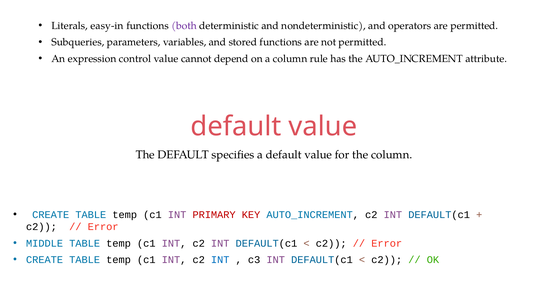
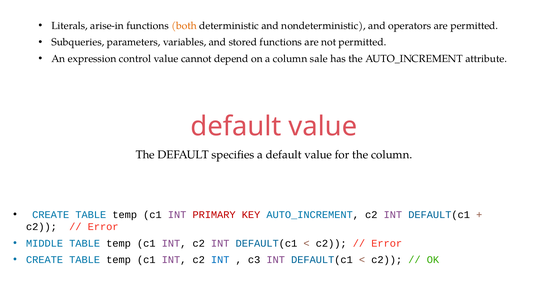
easy-in: easy-in -> arise-in
both colour: purple -> orange
rule: rule -> sale
